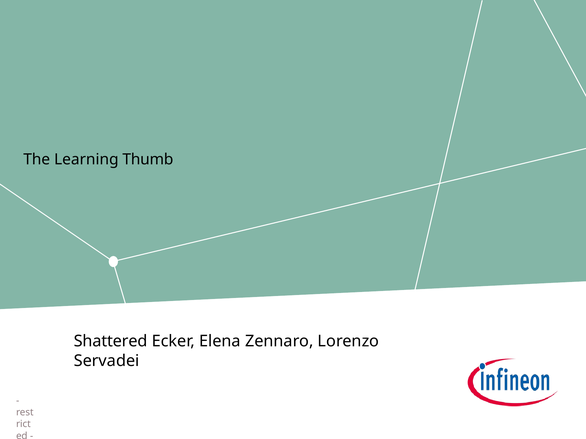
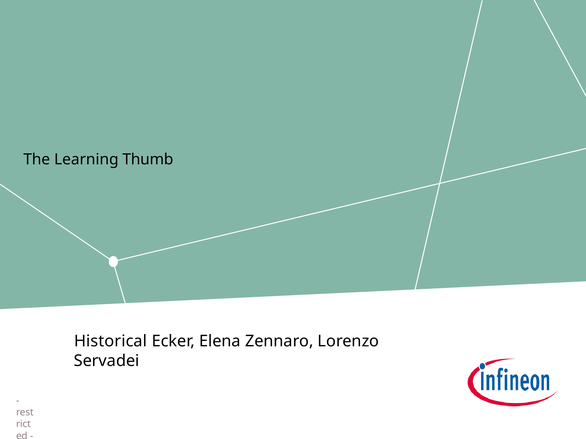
Shattered: Shattered -> Historical
